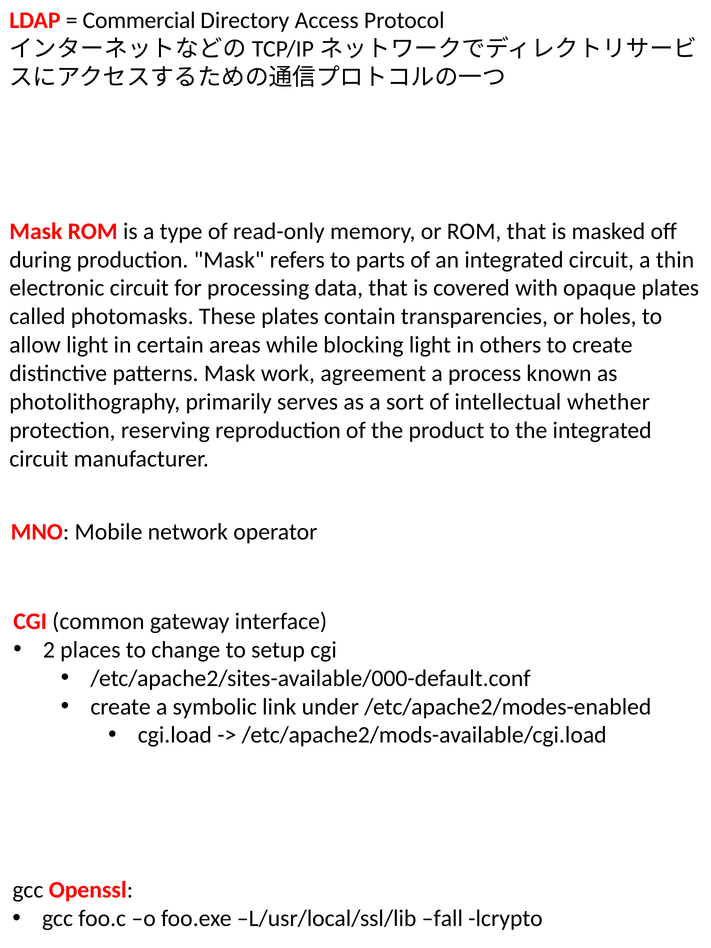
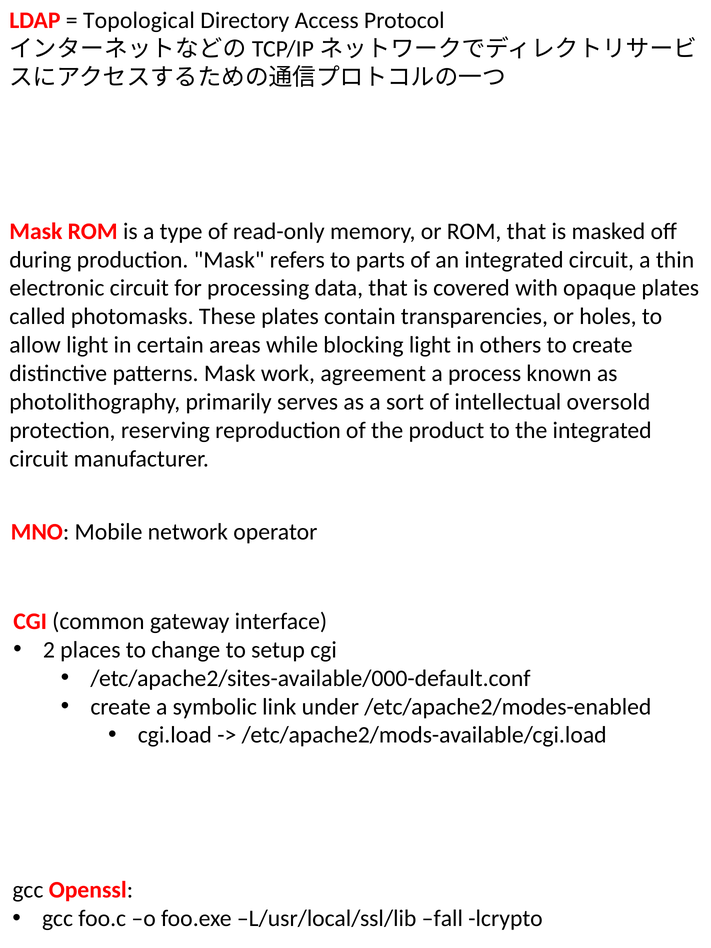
Commercial: Commercial -> Topological
whether: whether -> oversold
